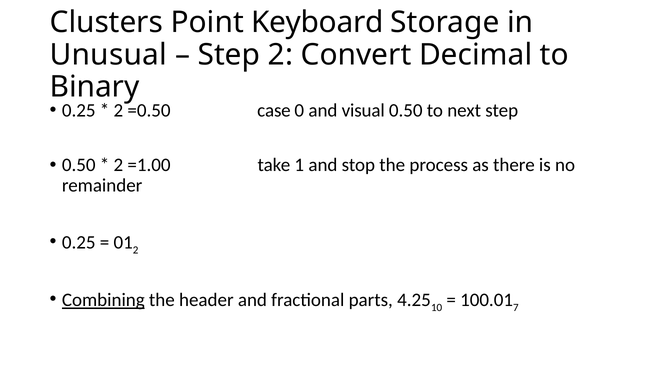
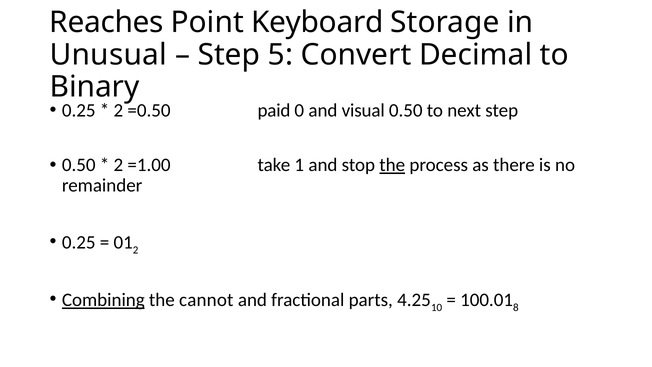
Clusters: Clusters -> Reaches
Step 2: 2 -> 5
case: case -> paid
the at (392, 165) underline: none -> present
header: header -> cannot
7: 7 -> 8
